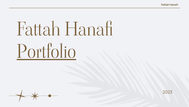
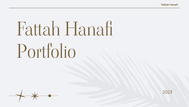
Portfolio underline: present -> none
